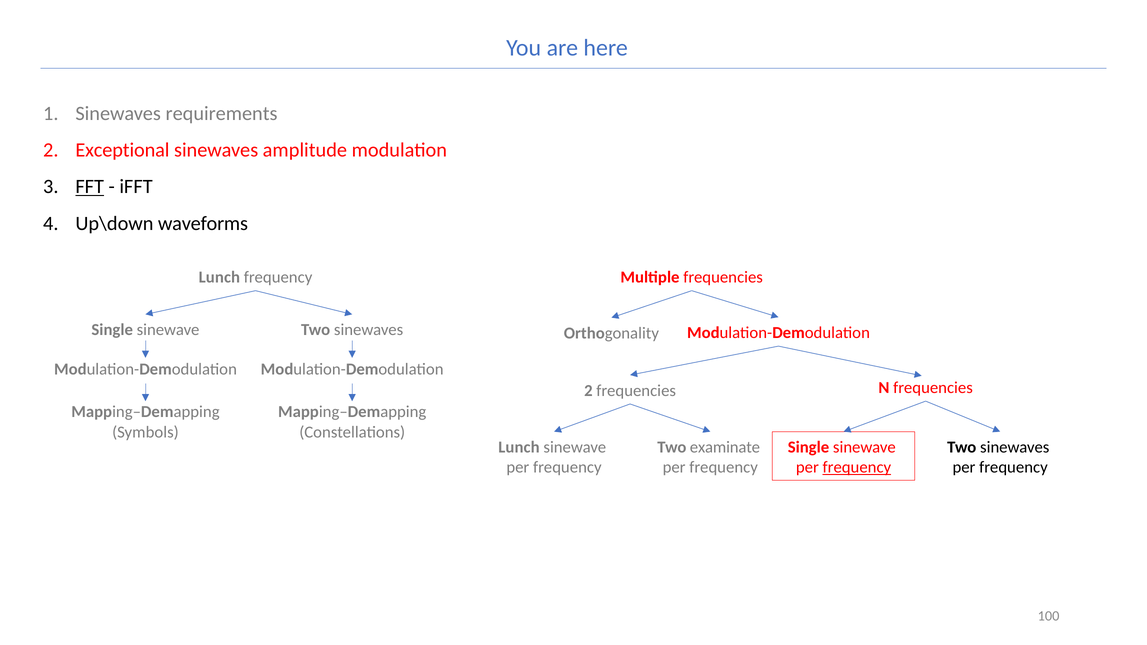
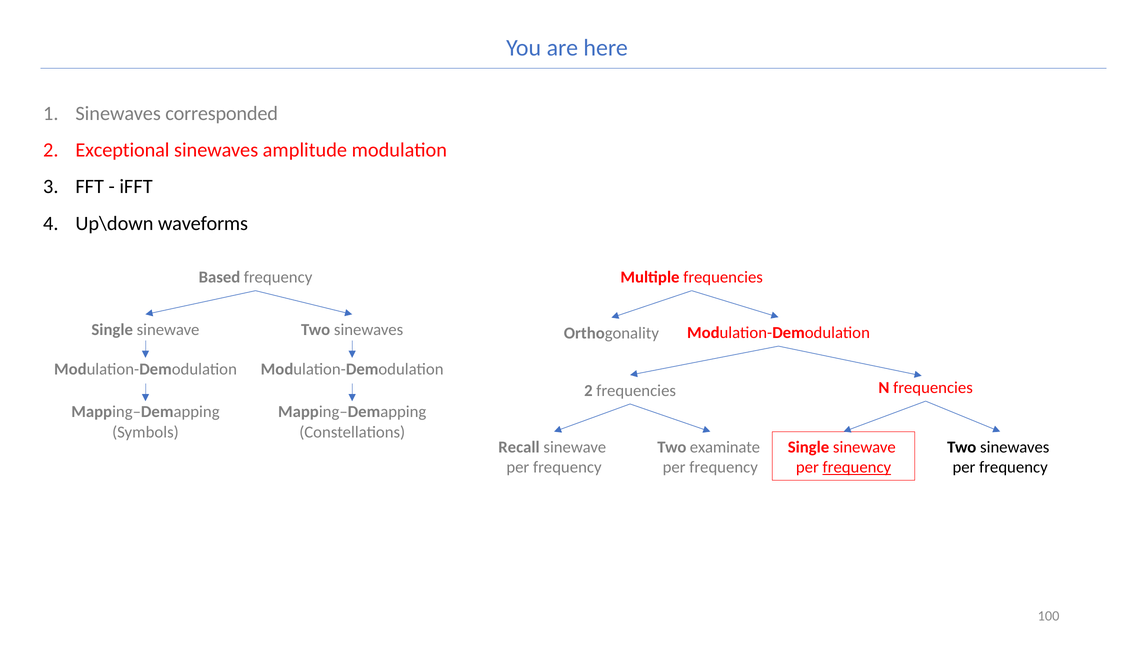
requirements: requirements -> corresponded
FFT underline: present -> none
Lunch at (219, 277): Lunch -> Based
Lunch at (519, 447): Lunch -> Recall
